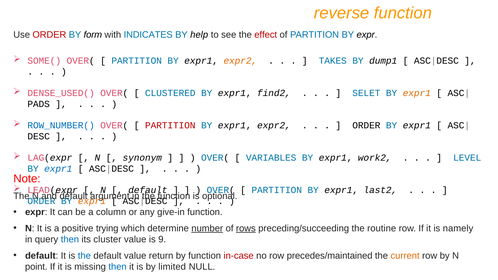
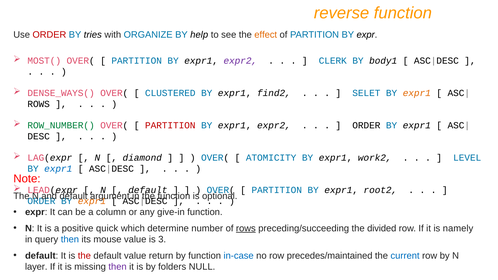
form: form -> tries
INDICATES: INDICATES -> ORGANIZE
effect colour: red -> orange
SOME(: SOME( -> MOST(
expr2 at (240, 61) colour: orange -> purple
TAKES: TAKES -> CLERK
dump1: dump1 -> body1
DENSE_USED(: DENSE_USED( -> DENSE_WAYS(
PADS at (39, 104): PADS -> ROWS
ROW_NUMBER( colour: blue -> green
synonym: synonym -> diamond
VARIABLES: VARIABLES -> ATOMICITY
last2: last2 -> root2
trying: trying -> quick
number underline: present -> none
routine: routine -> divided
cluster: cluster -> mouse
9: 9 -> 3
the at (84, 256) colour: blue -> red
in-case colour: red -> blue
current colour: orange -> blue
point: point -> layer
then at (118, 267) colour: blue -> purple
limited: limited -> folders
